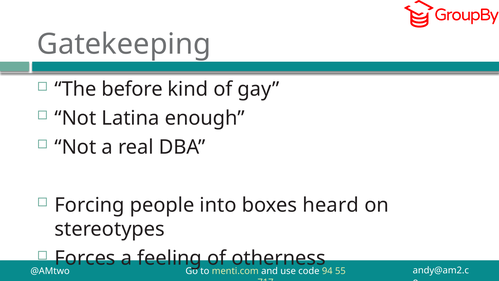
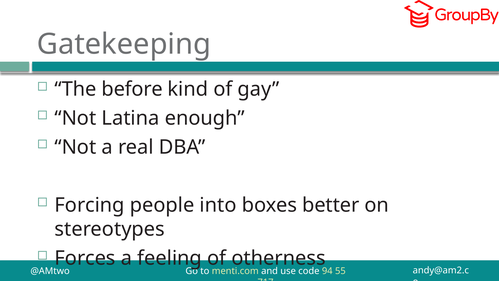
heard: heard -> better
